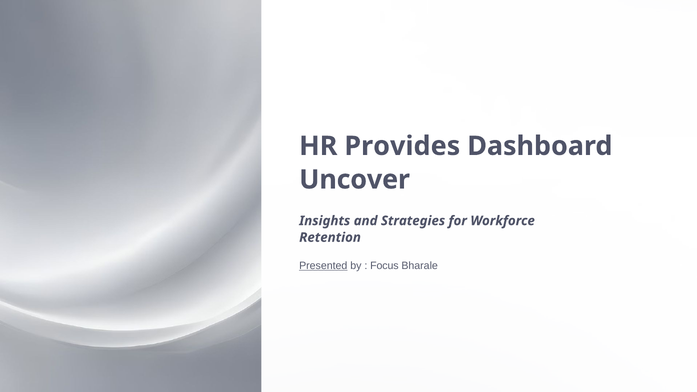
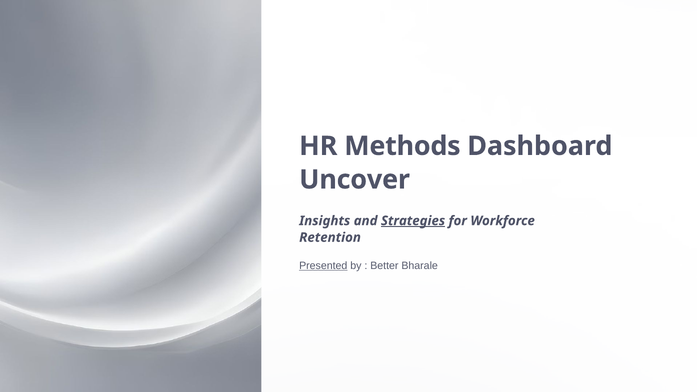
Provides: Provides -> Methods
Strategies underline: none -> present
Focus: Focus -> Better
